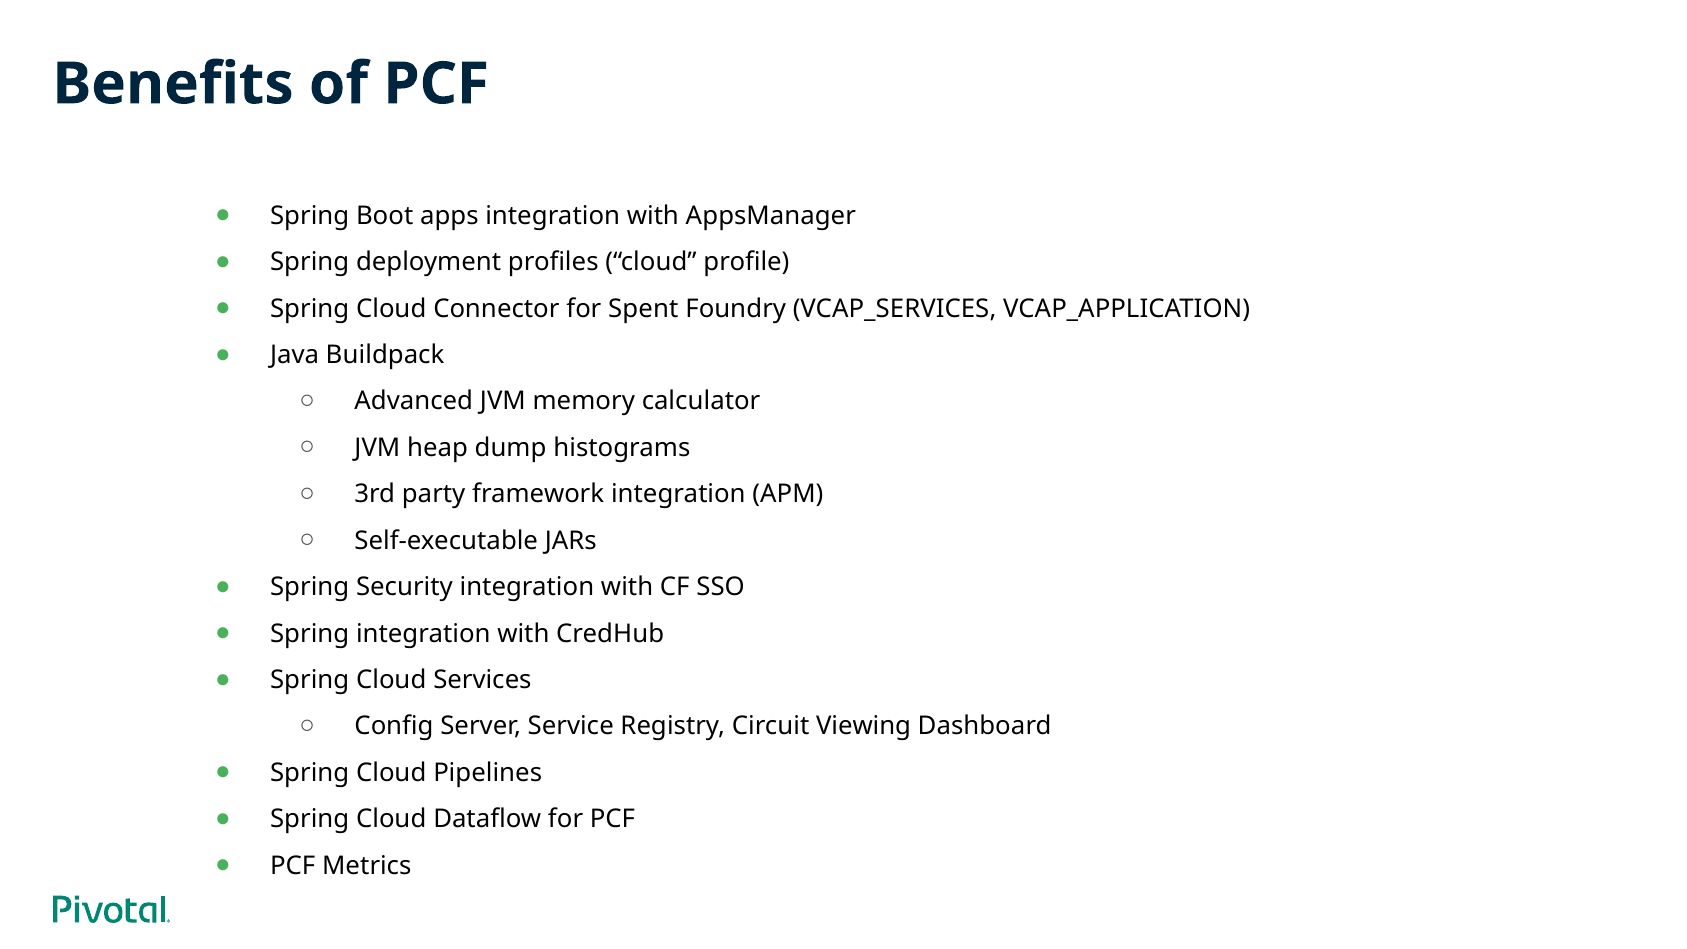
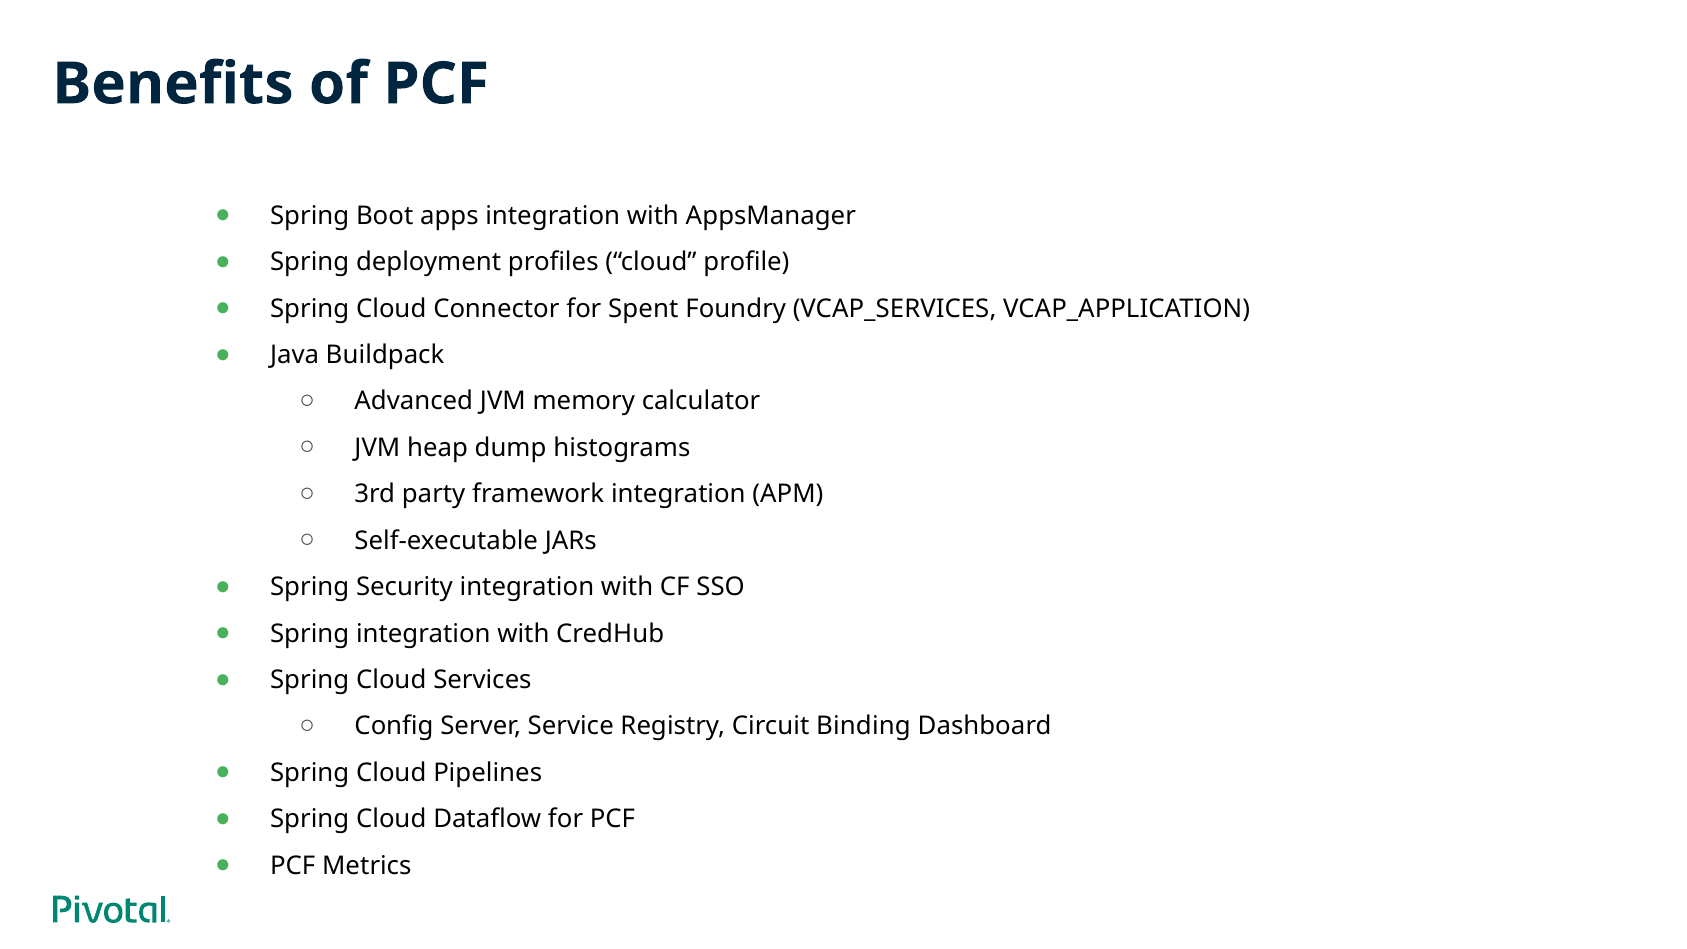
Viewing: Viewing -> Binding
